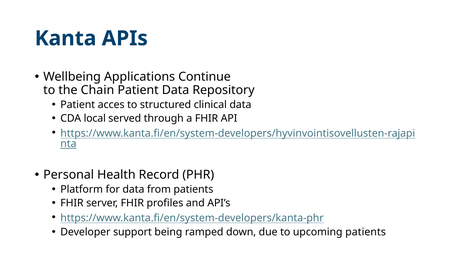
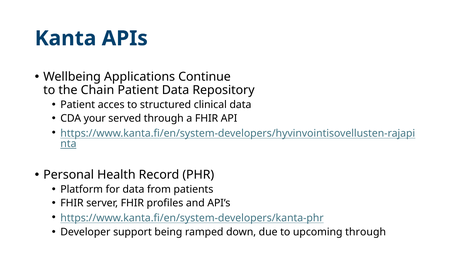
local: local -> your
upcoming patients: patients -> through
